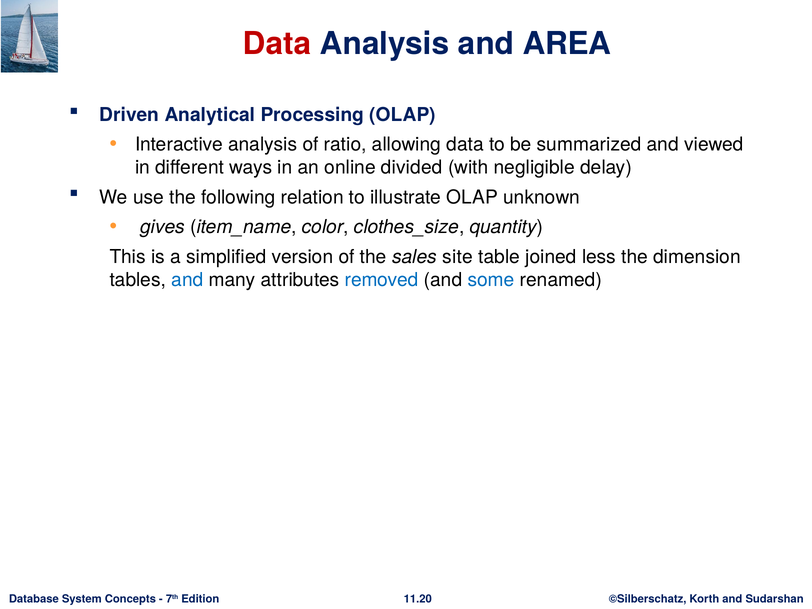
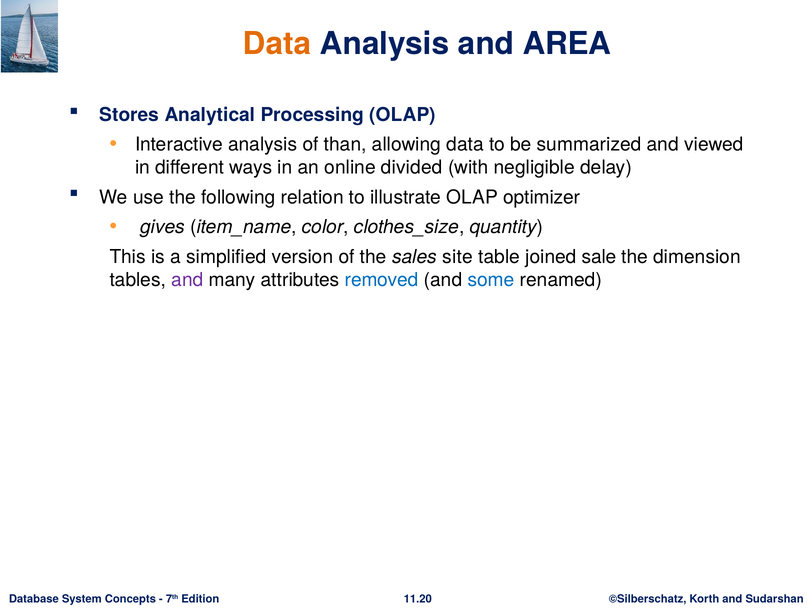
Data at (277, 44) colour: red -> orange
Driven: Driven -> Stores
ratio: ratio -> than
unknown: unknown -> optimizer
less: less -> sale
and at (187, 280) colour: blue -> purple
